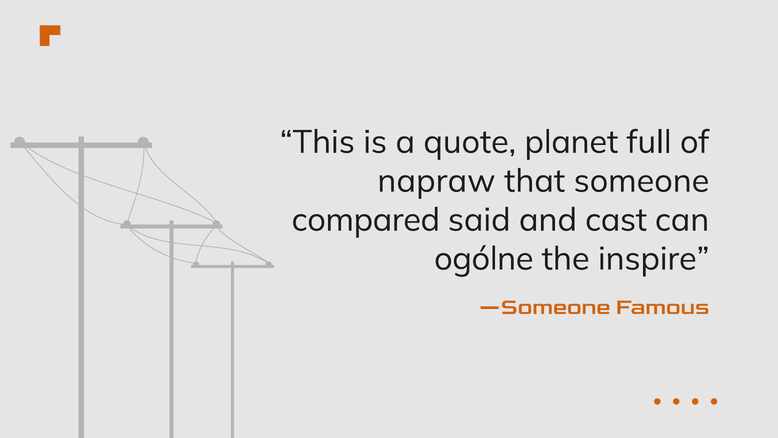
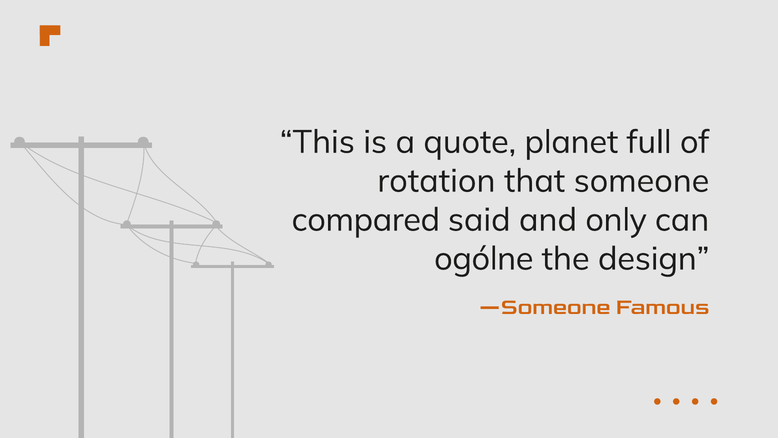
napraw: napraw -> rotation
cast: cast -> only
inspire: inspire -> design
